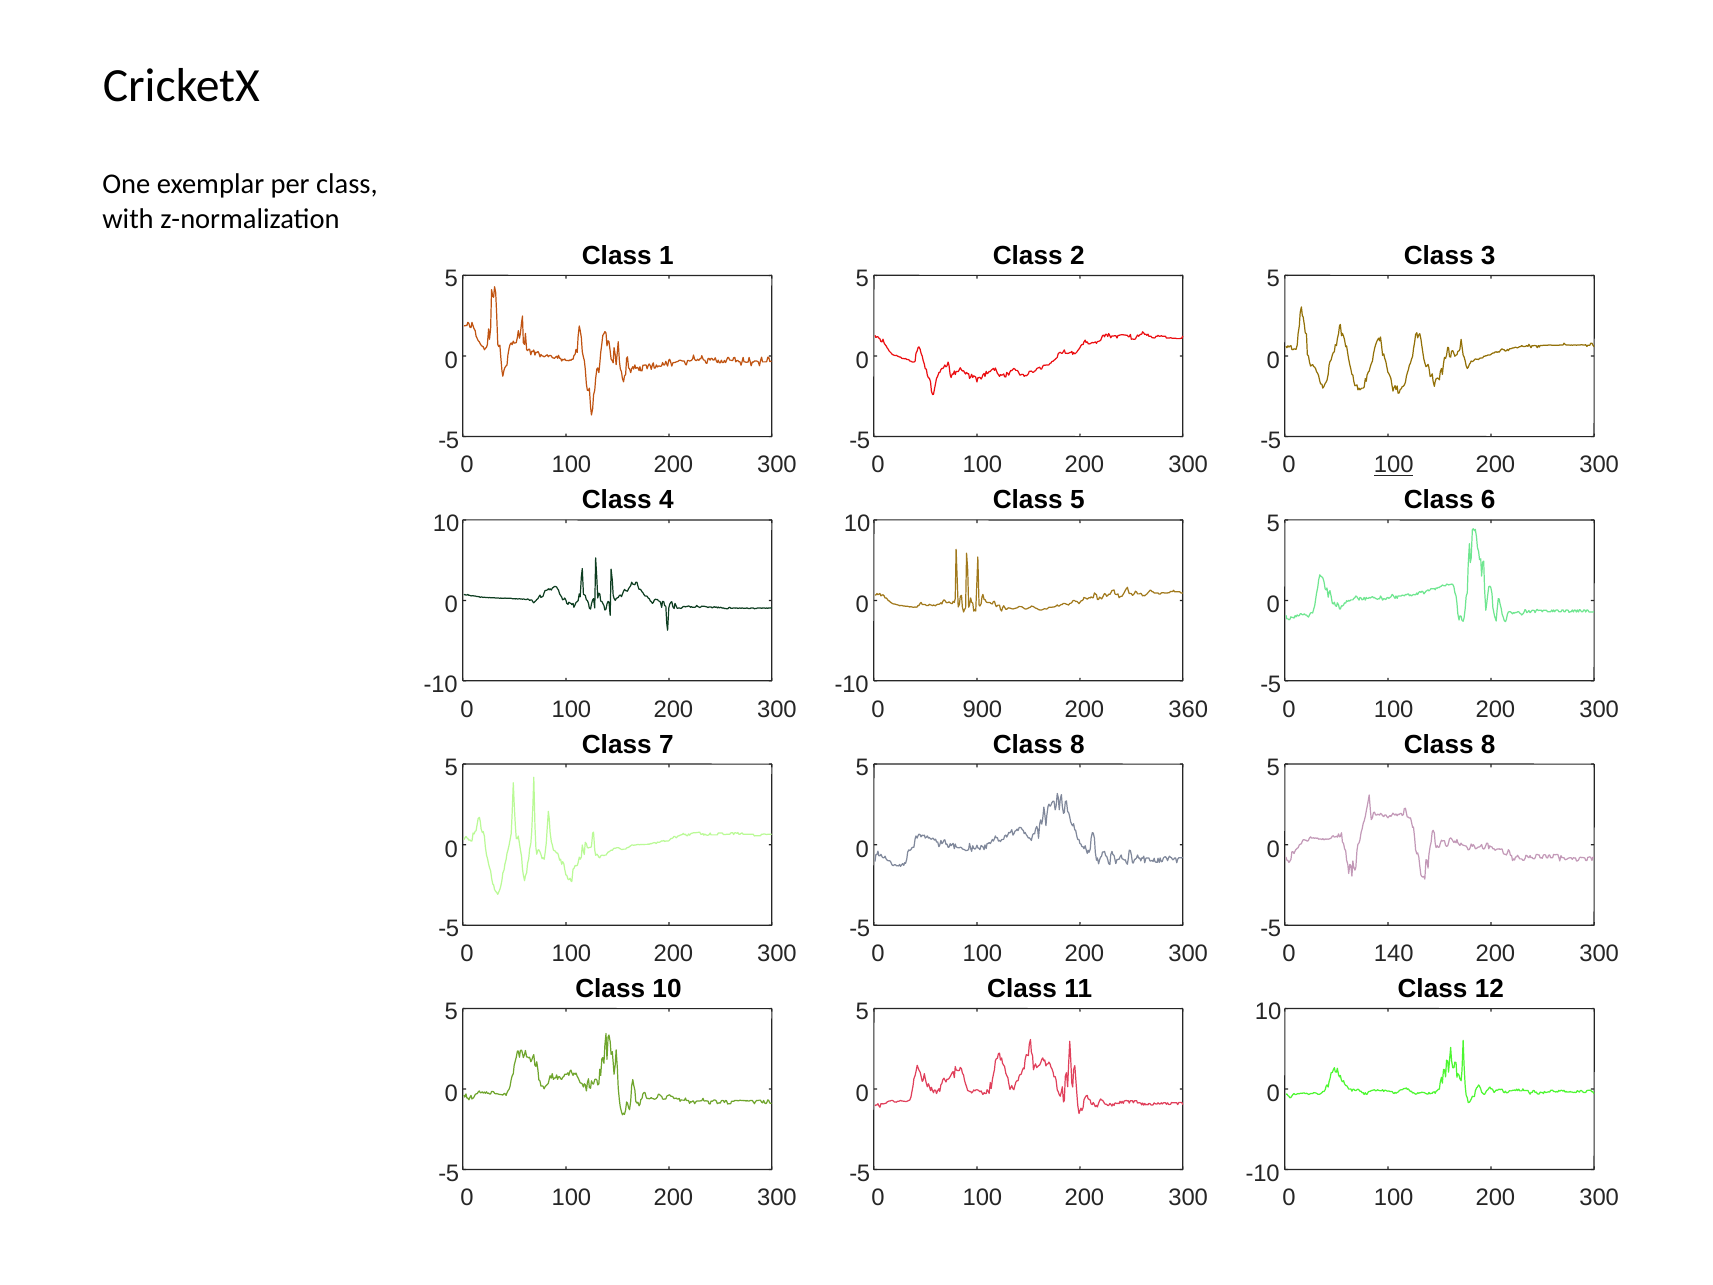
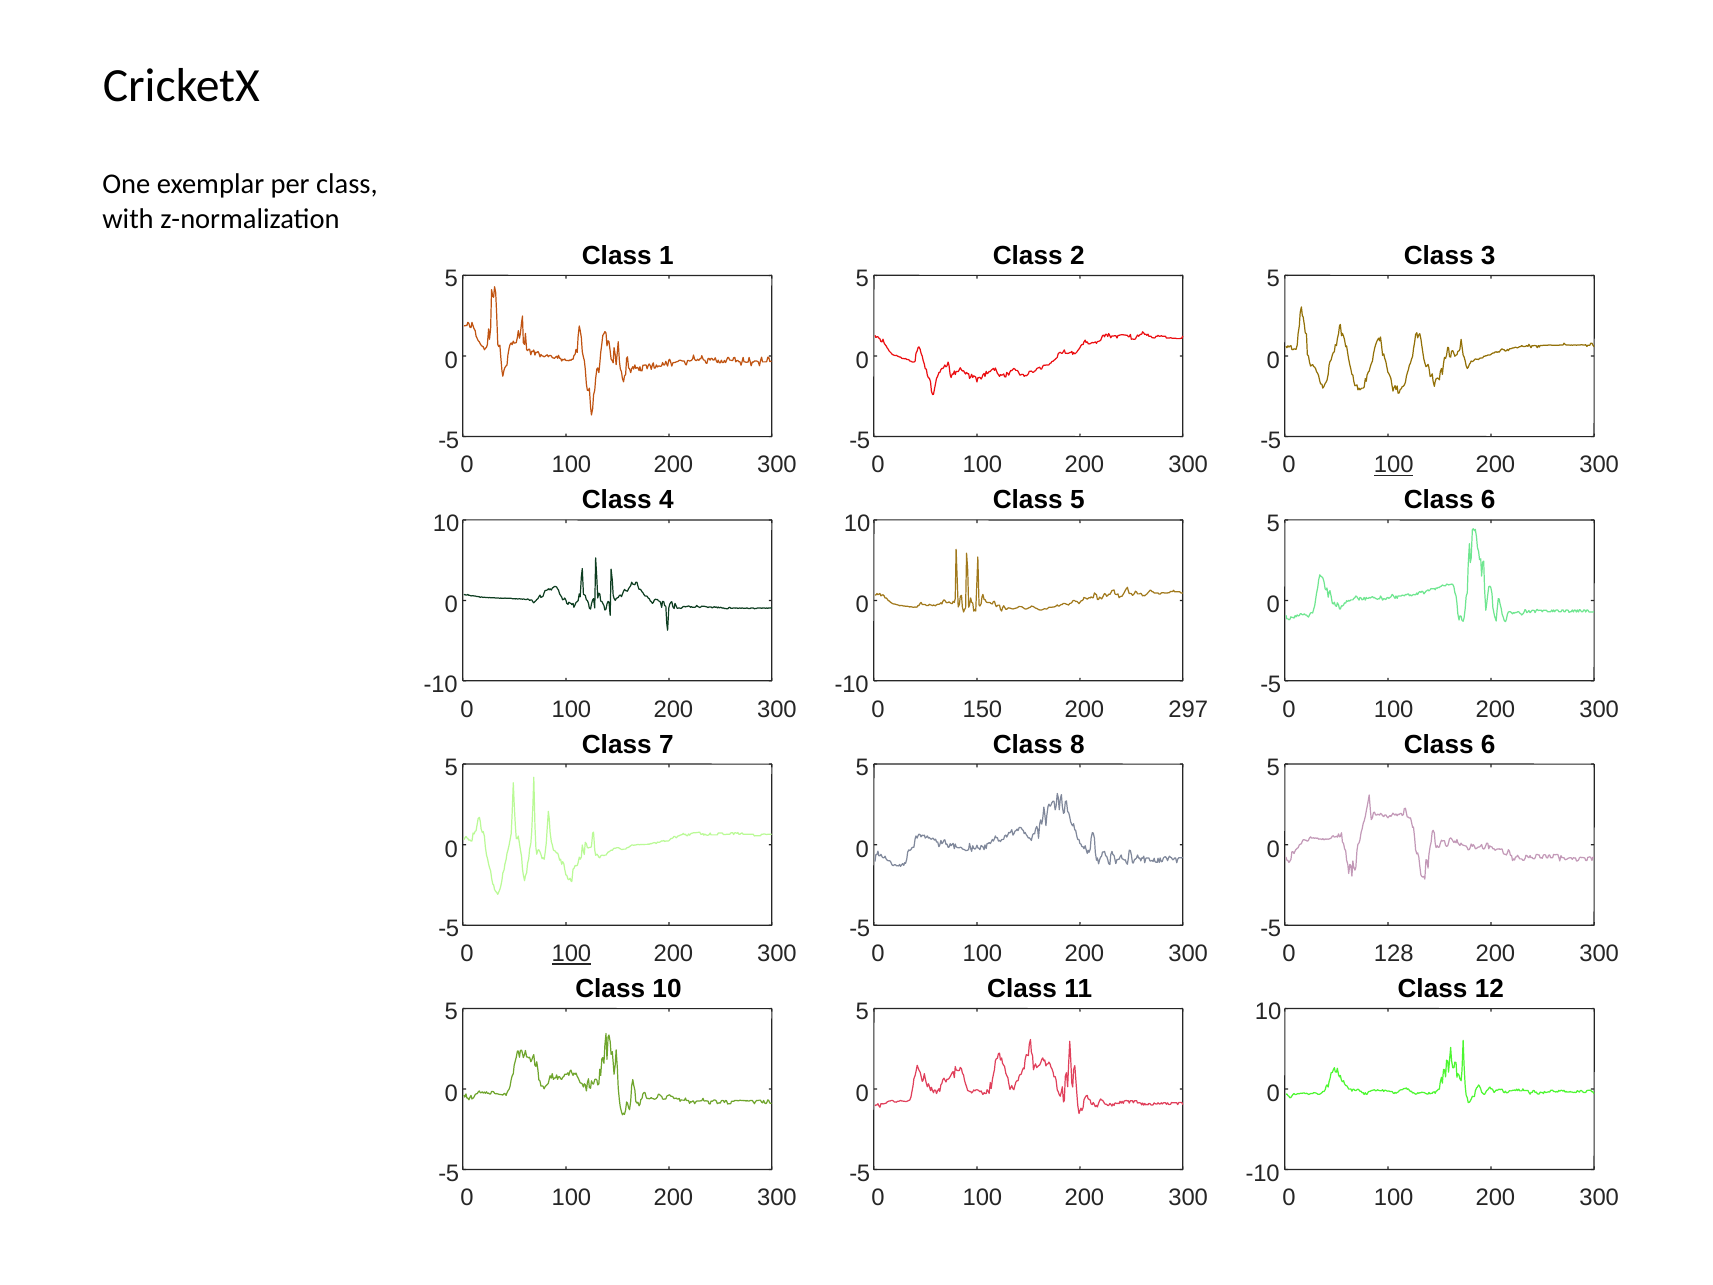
900: 900 -> 150
360: 360 -> 297
8 at (1488, 745): 8 -> 6
100 at (571, 954) underline: none -> present
140: 140 -> 128
